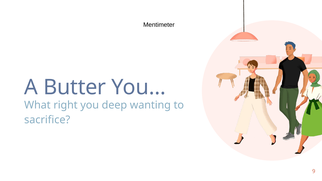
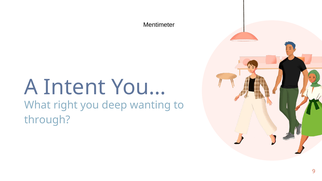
Butter: Butter -> Intent
sacrifice: sacrifice -> through
